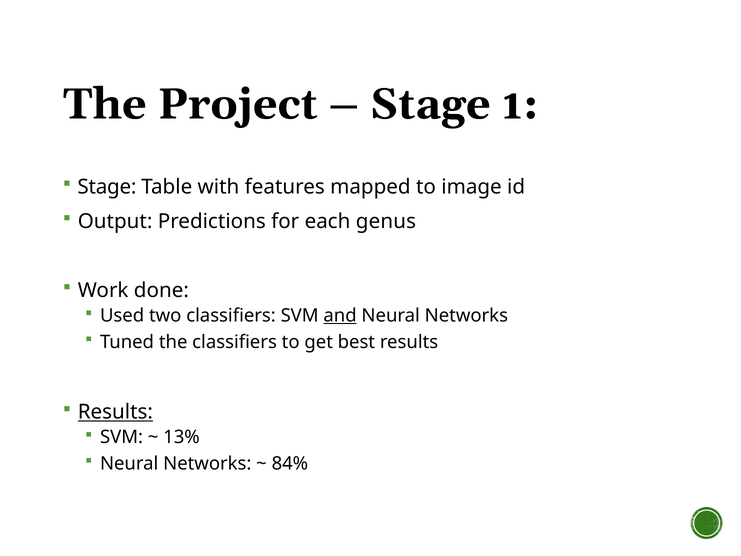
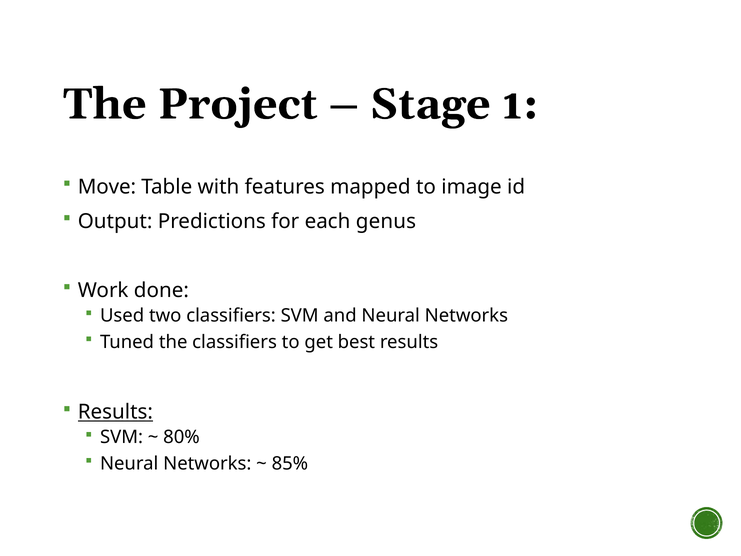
Stage at (107, 187): Stage -> Move
and underline: present -> none
13%: 13% -> 80%
84%: 84% -> 85%
